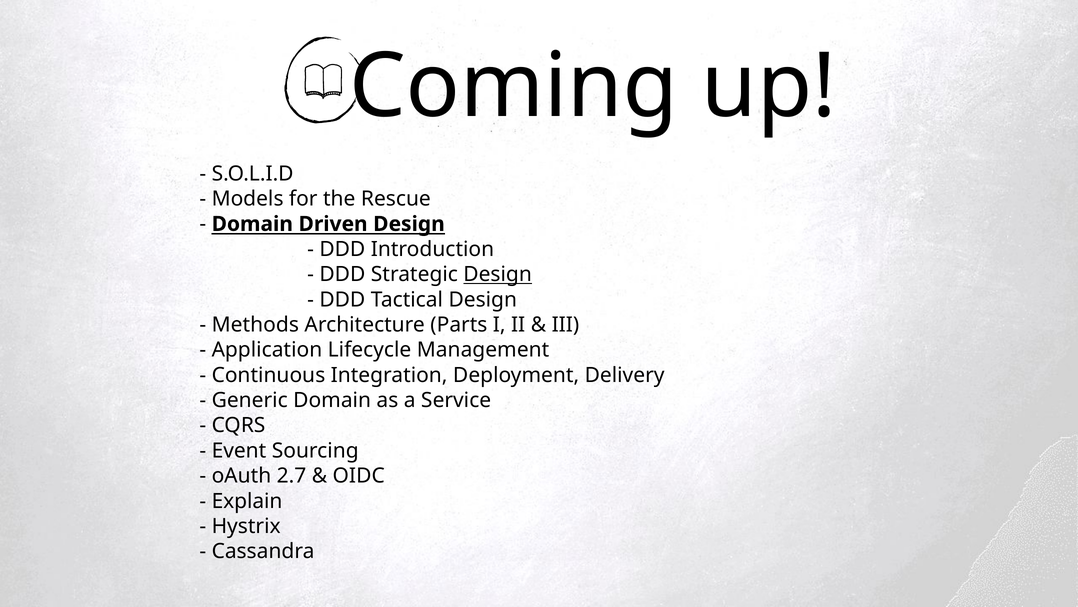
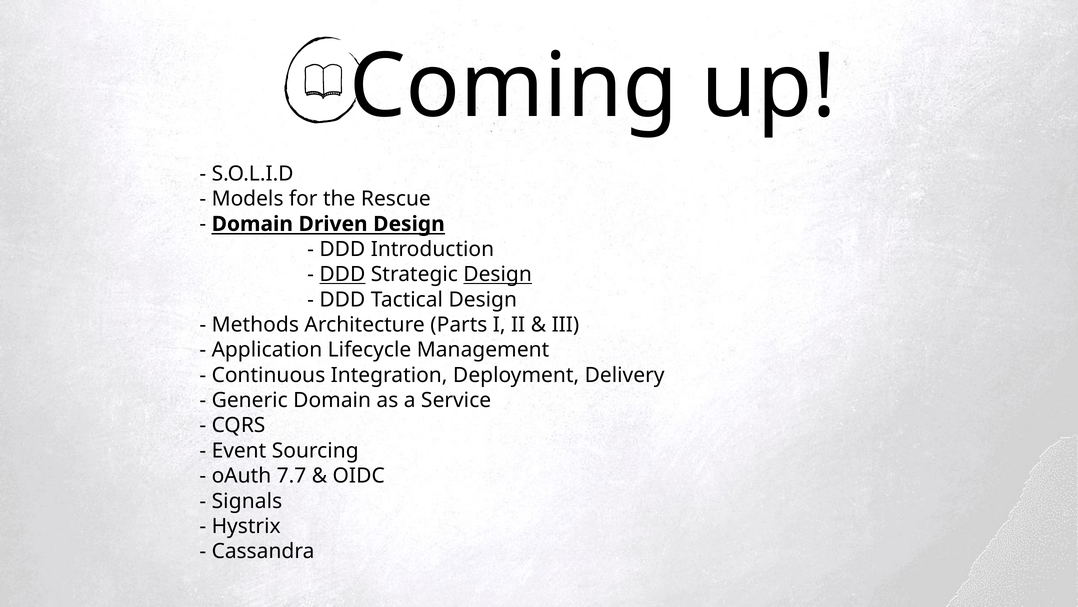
DDD at (342, 274) underline: none -> present
2.7: 2.7 -> 7.7
Explain: Explain -> Signals
